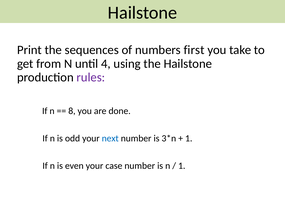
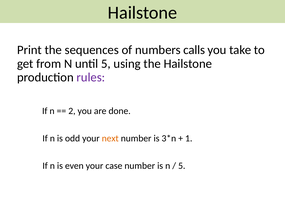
first: first -> calls
until 4: 4 -> 5
8: 8 -> 2
next colour: blue -> orange
1 at (182, 165): 1 -> 5
